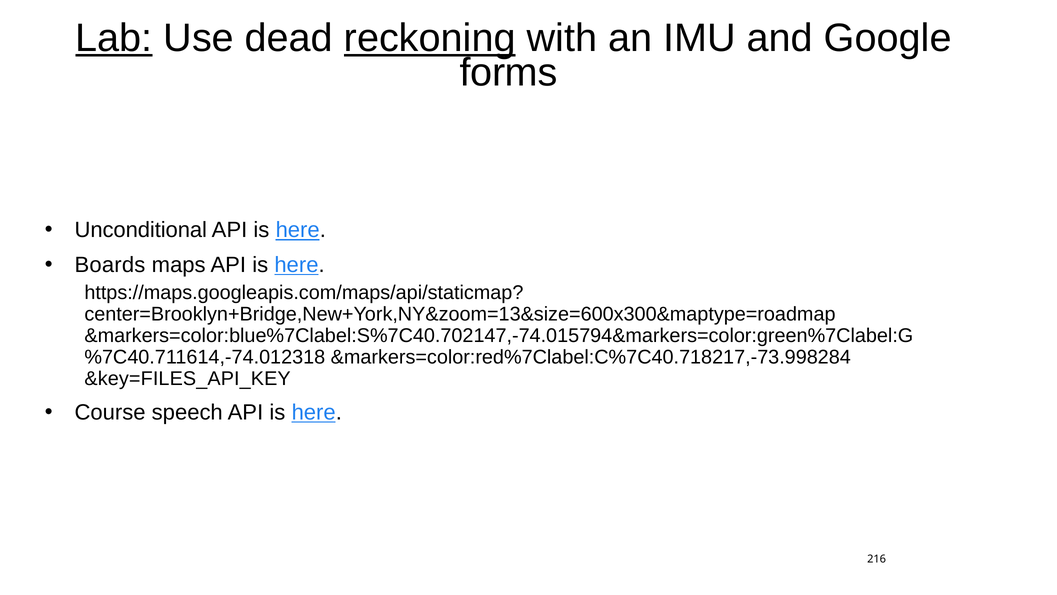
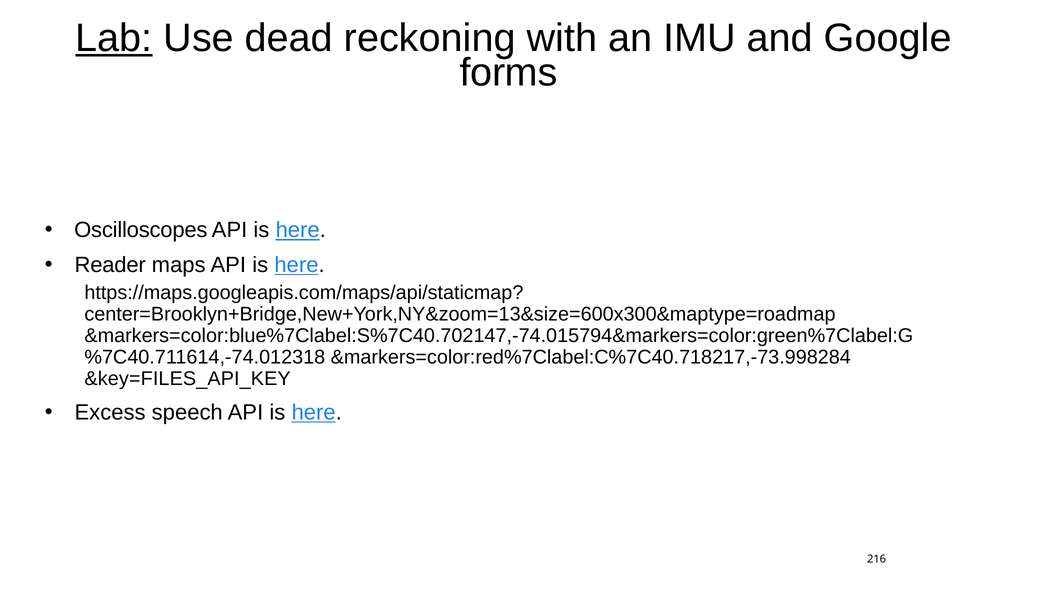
reckoning underline: present -> none
Unconditional: Unconditional -> Oscilloscopes
Boards: Boards -> Reader
Course: Course -> Excess
